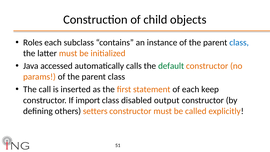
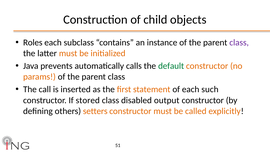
class at (239, 42) colour: blue -> purple
accessed: accessed -> prevents
keep: keep -> such
import: import -> stored
